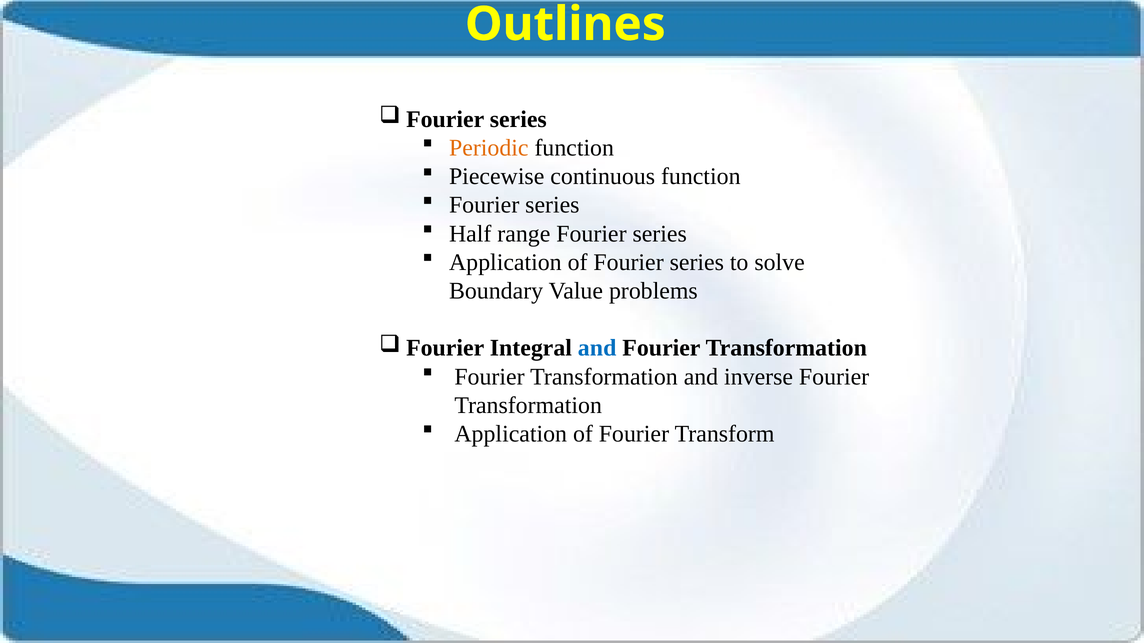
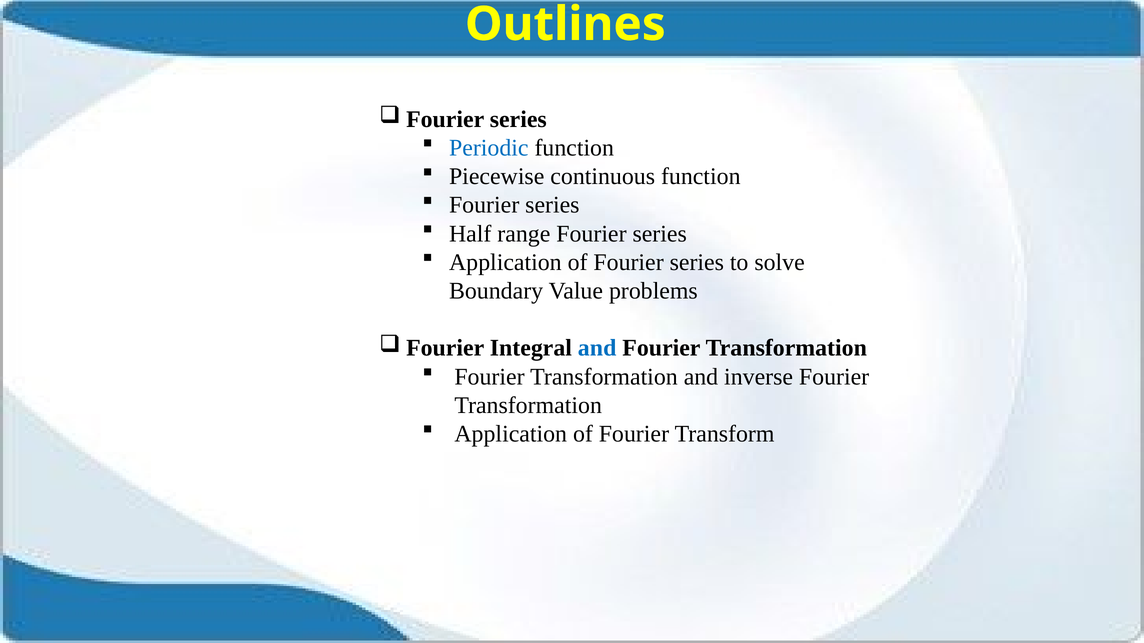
Periodic colour: orange -> blue
